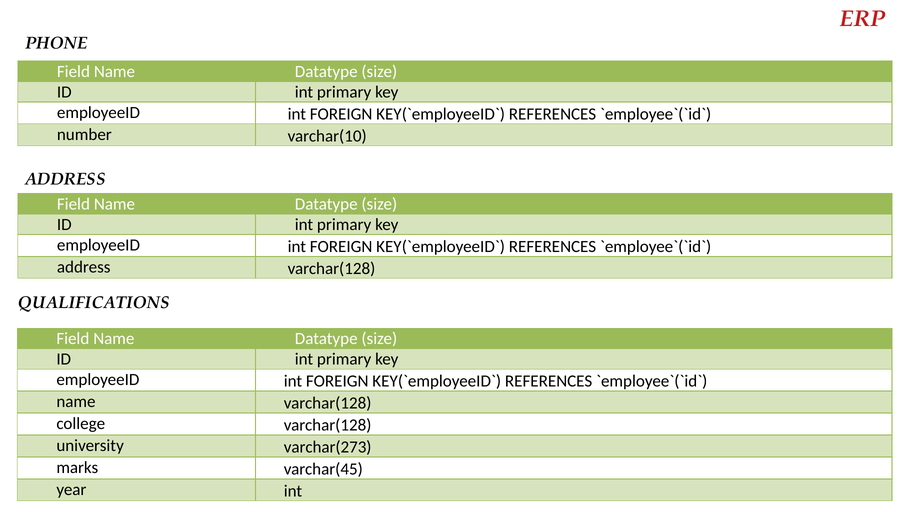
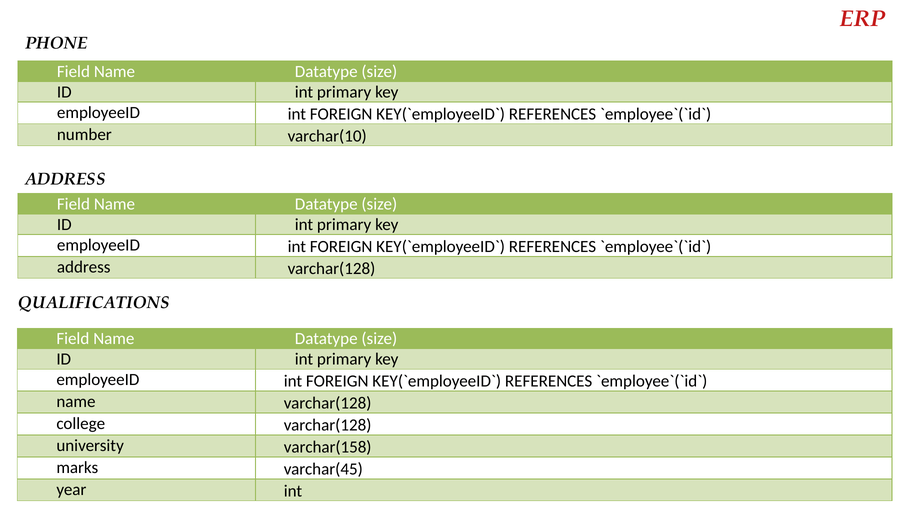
varchar(273: varchar(273 -> varchar(158
